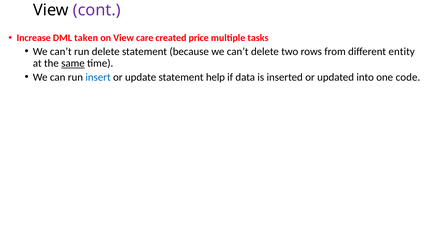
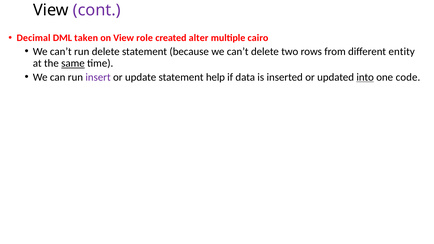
Increase: Increase -> Decimal
care: care -> role
price: price -> alter
tasks: tasks -> cairo
insert colour: blue -> purple
into underline: none -> present
